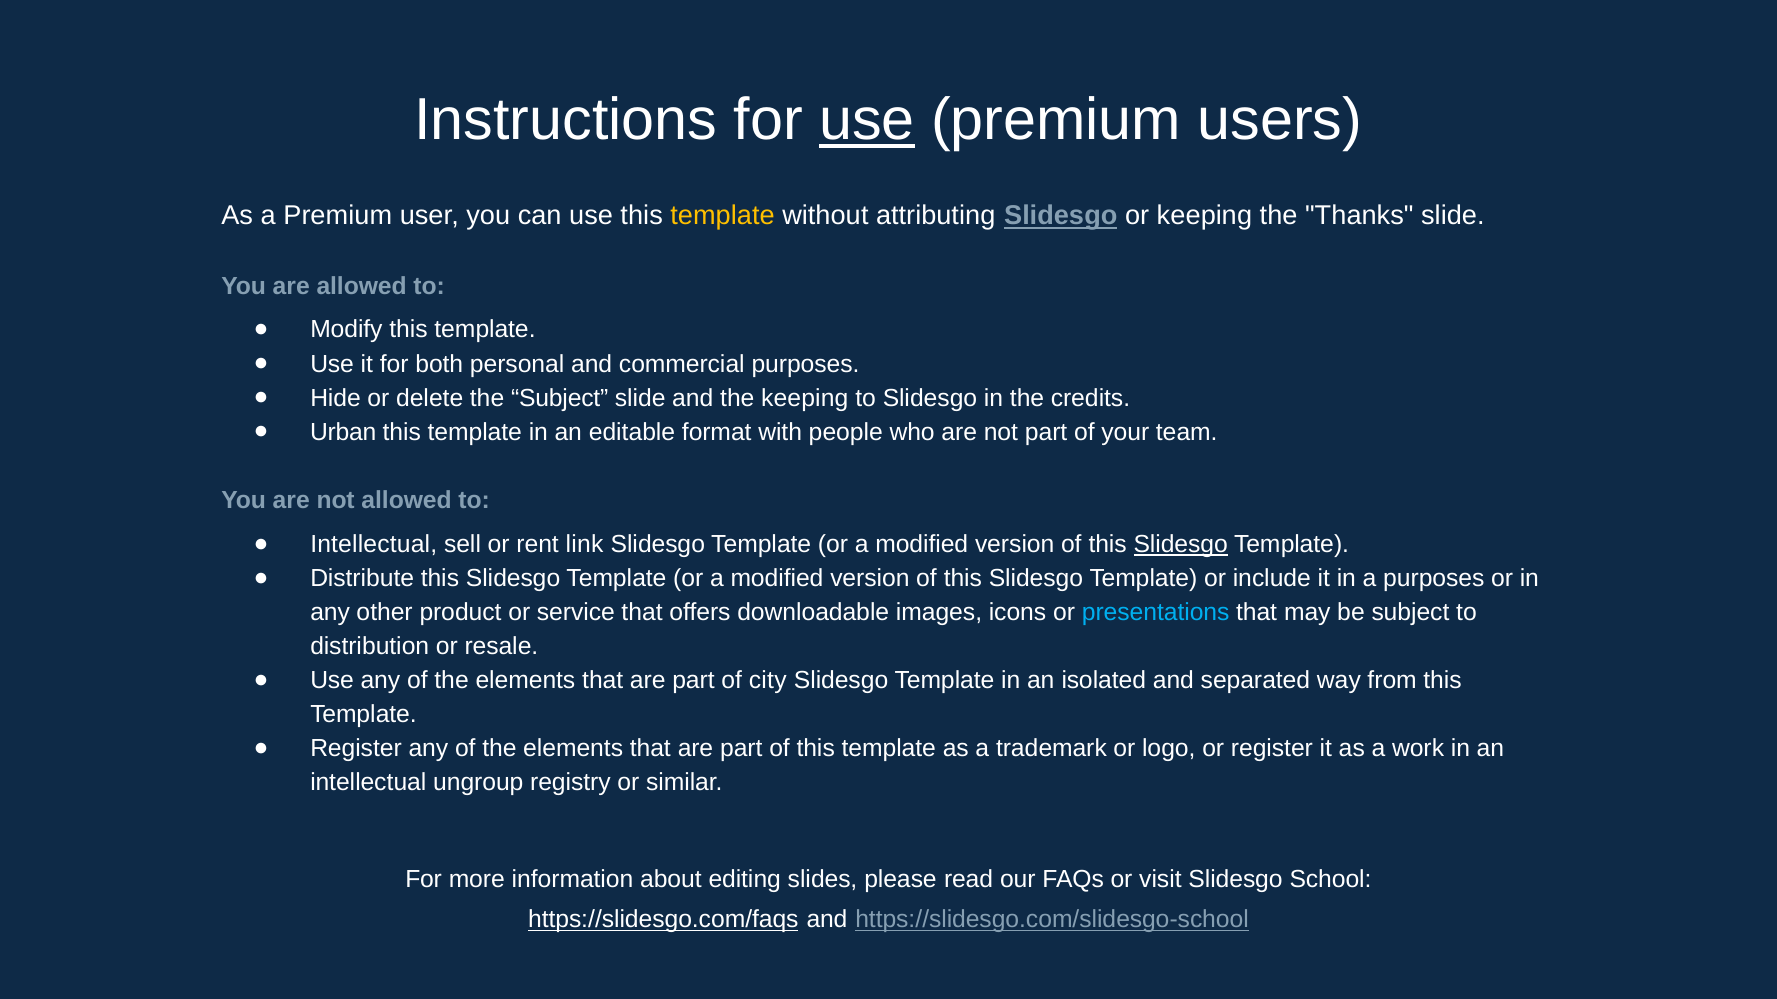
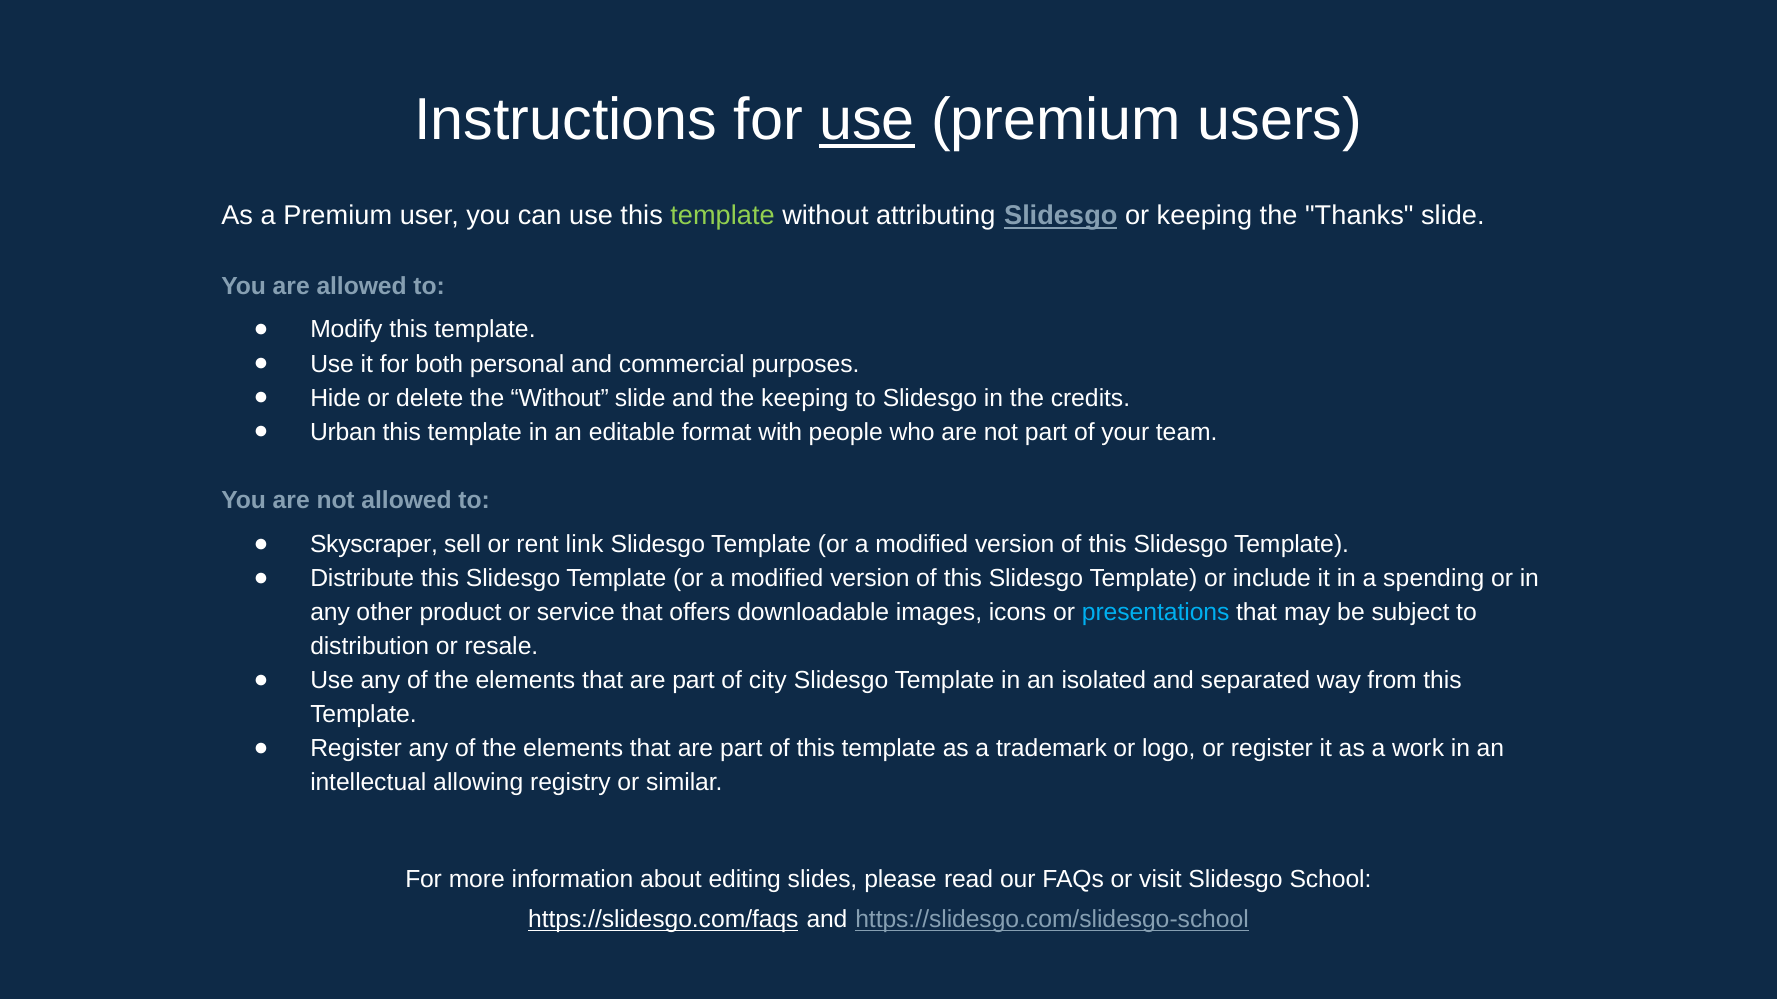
template at (723, 216) colour: yellow -> light green
the Subject: Subject -> Without
Intellectual at (374, 545): Intellectual -> Skyscraper
Slidesgo at (1181, 545) underline: present -> none
a purposes: purposes -> spending
ungroup: ungroup -> allowing
